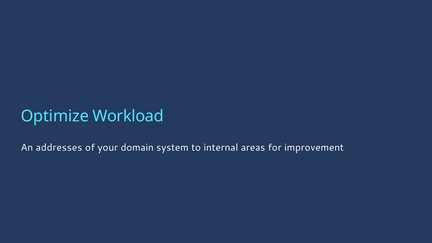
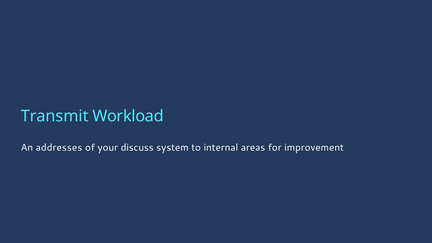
Optimize: Optimize -> Transmit
domain: domain -> discuss
